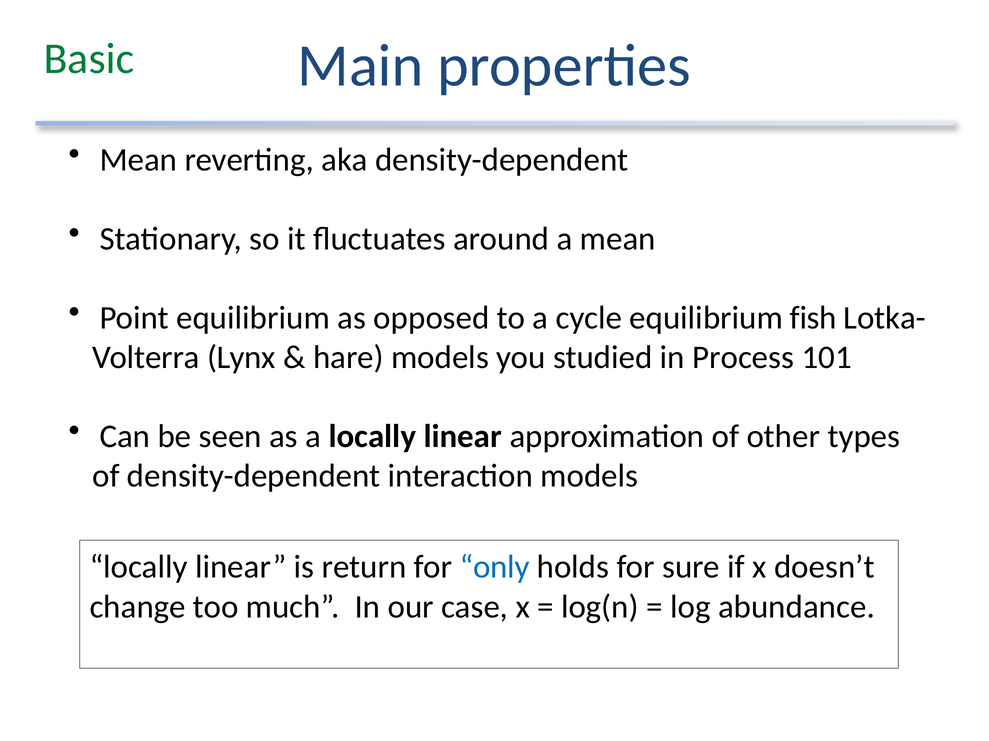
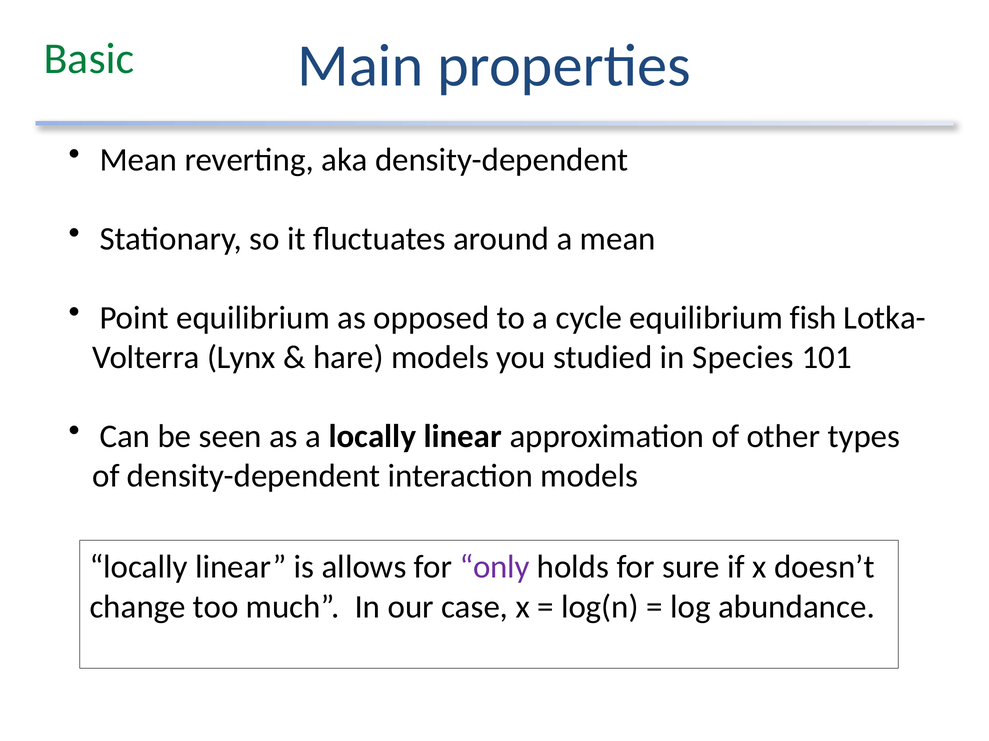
in Process: Process -> Species
return: return -> allows
only colour: blue -> purple
